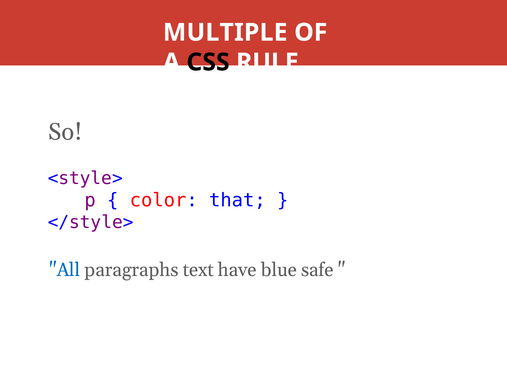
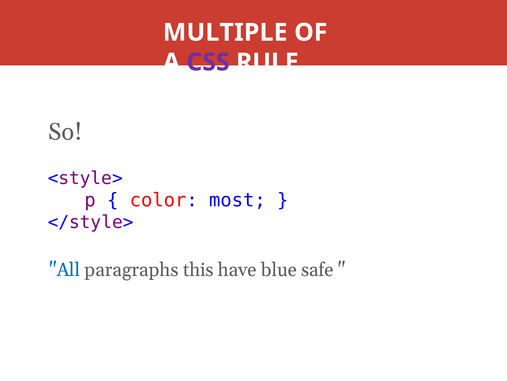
CSS colour: black -> purple
that: that -> most
text: text -> this
